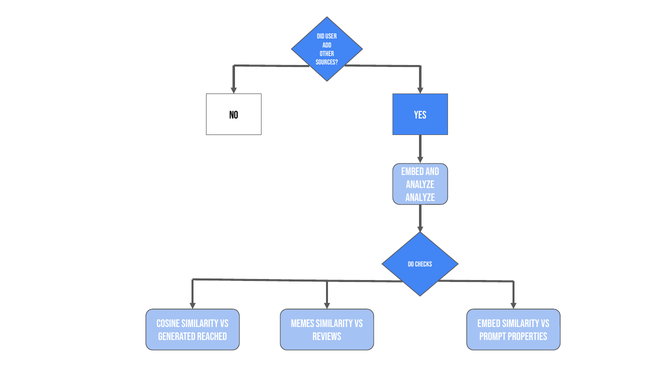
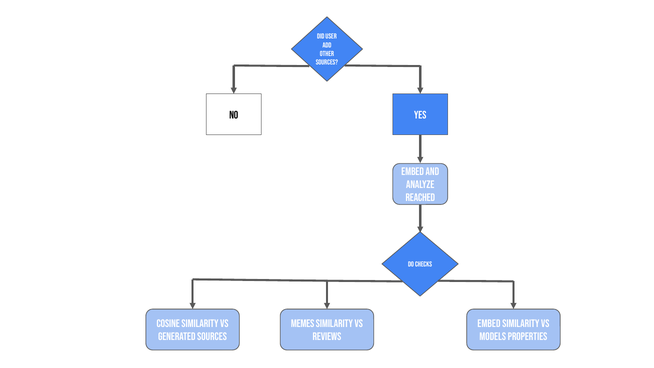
analyze at (420, 198): analyze -> reached
generated reached: reached -> sources
prompt: prompt -> models
